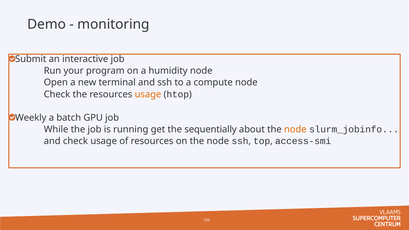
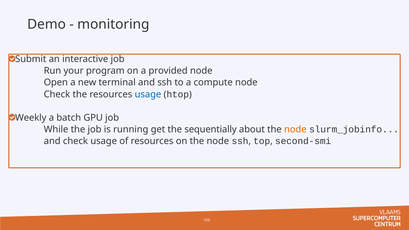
humidity: humidity -> provided
usage at (148, 94) colour: orange -> blue
access-smi: access-smi -> second-smi
